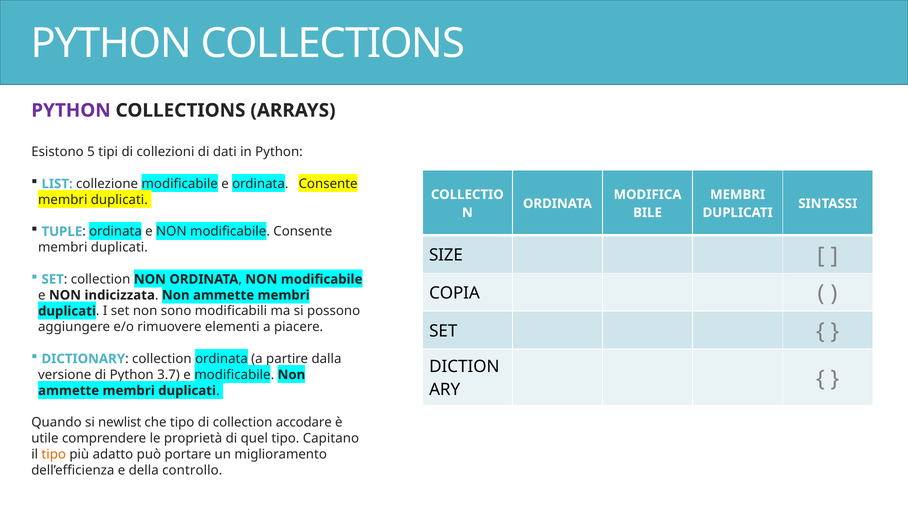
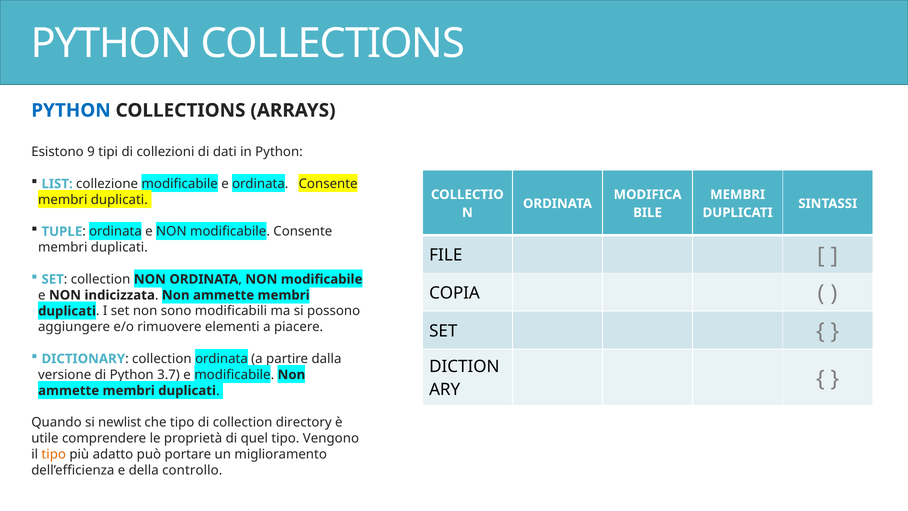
PYTHON at (71, 110) colour: purple -> blue
5: 5 -> 9
SIZE: SIZE -> FILE
accodare: accodare -> directory
Capitano: Capitano -> Vengono
